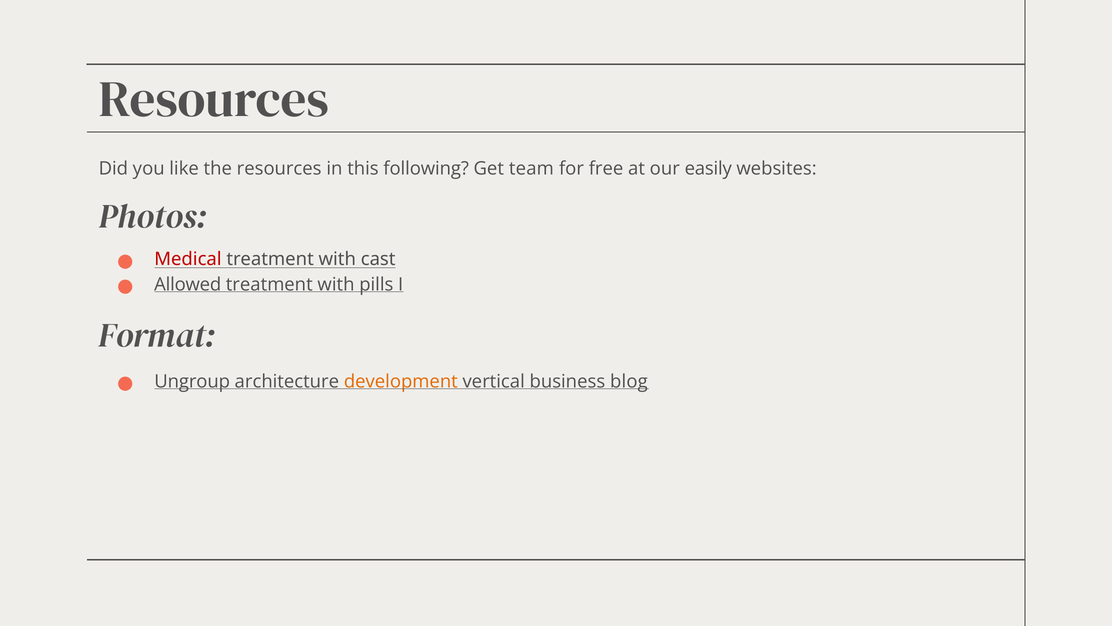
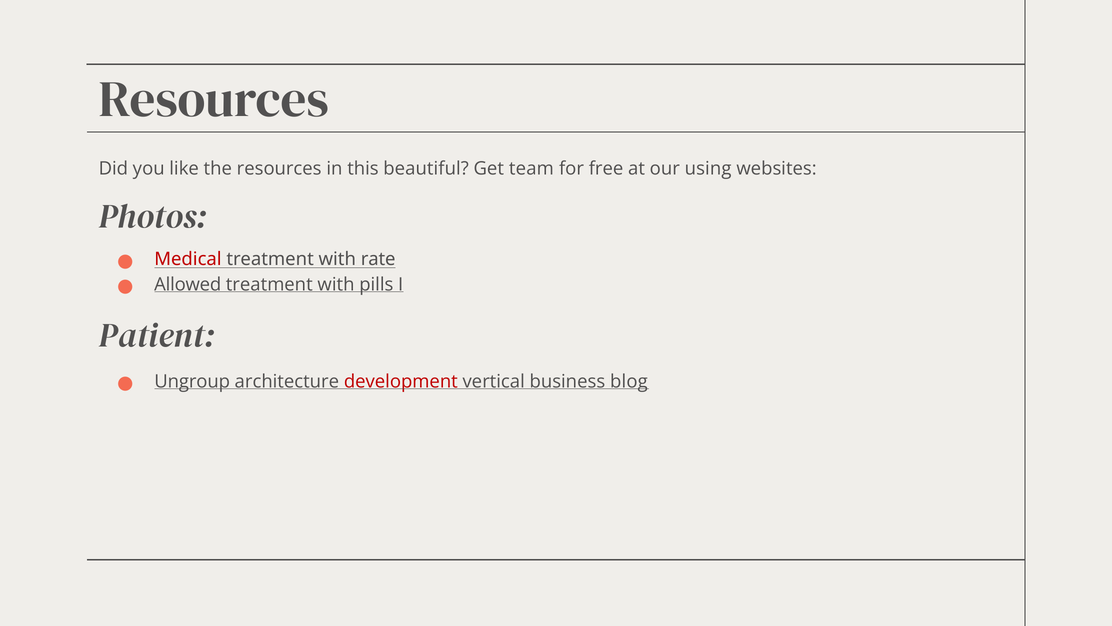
following: following -> beautiful
easily: easily -> using
cast: cast -> rate
Format: Format -> Patient
development colour: orange -> red
